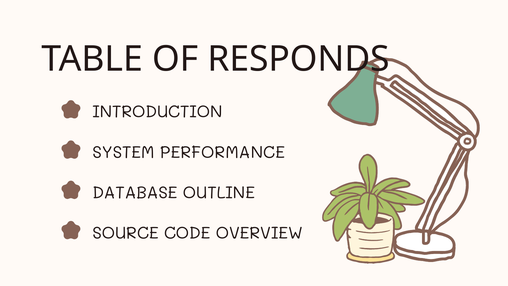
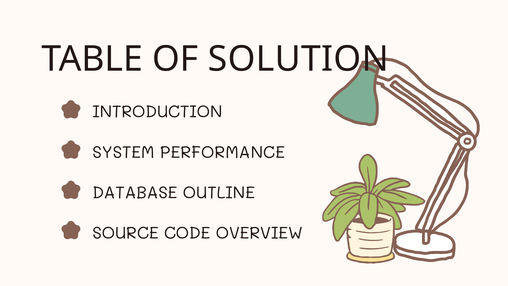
RESPONDS: RESPONDS -> SOLUTION
